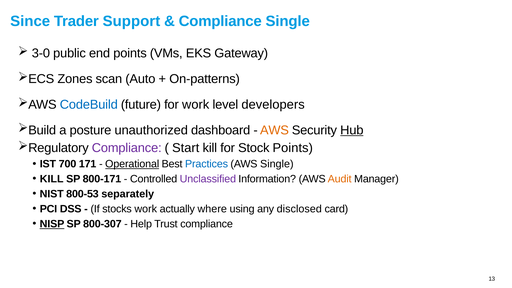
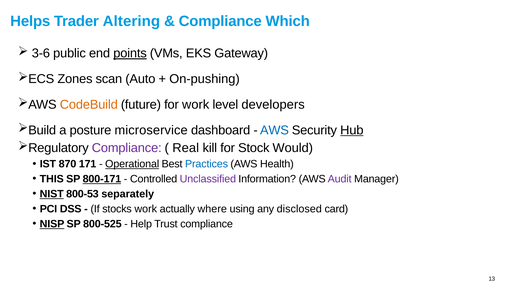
Since: Since -> Helps
Support: Support -> Altering
Compliance Single: Single -> Which
3-0: 3-0 -> 3-6
points at (130, 53) underline: none -> present
On-patterns: On-patterns -> On-pushing
CodeBuild colour: blue -> orange
unauthorized: unauthorized -> microservice
AWS at (275, 130) colour: orange -> blue
Start: Start -> Real
Stock Points: Points -> Would
700: 700 -> 870
AWS Single: Single -> Health
KILL at (52, 179): KILL -> THIS
800-171 underline: none -> present
Audit colour: orange -> purple
NIST underline: none -> present
800-307: 800-307 -> 800-525
